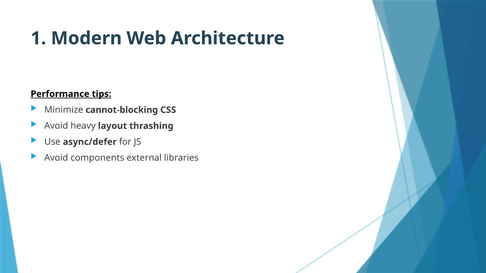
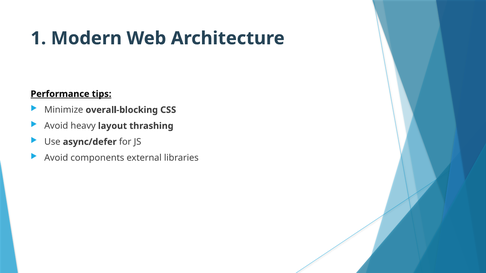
cannot-blocking: cannot-blocking -> overall-blocking
